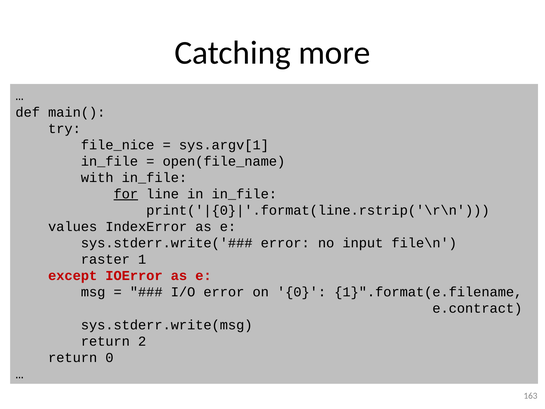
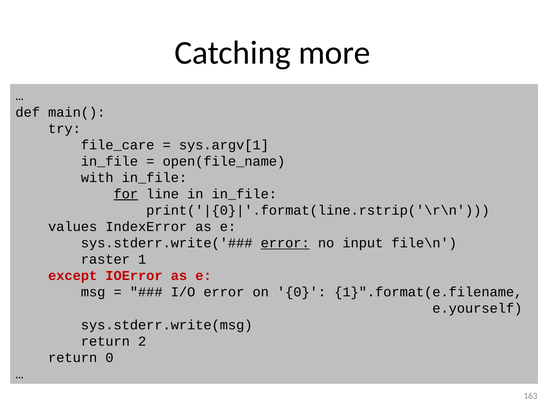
file_nice: file_nice -> file_care
error at (285, 243) underline: none -> present
e.contract: e.contract -> e.yourself
